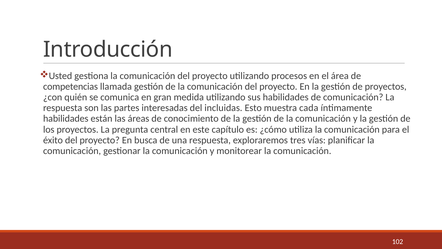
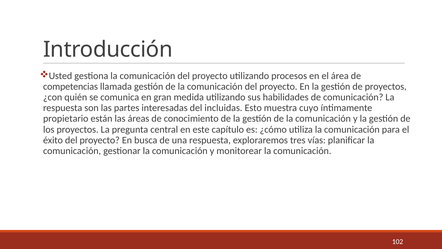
cada: cada -> cuyo
habilidades at (66, 119): habilidades -> propietario
